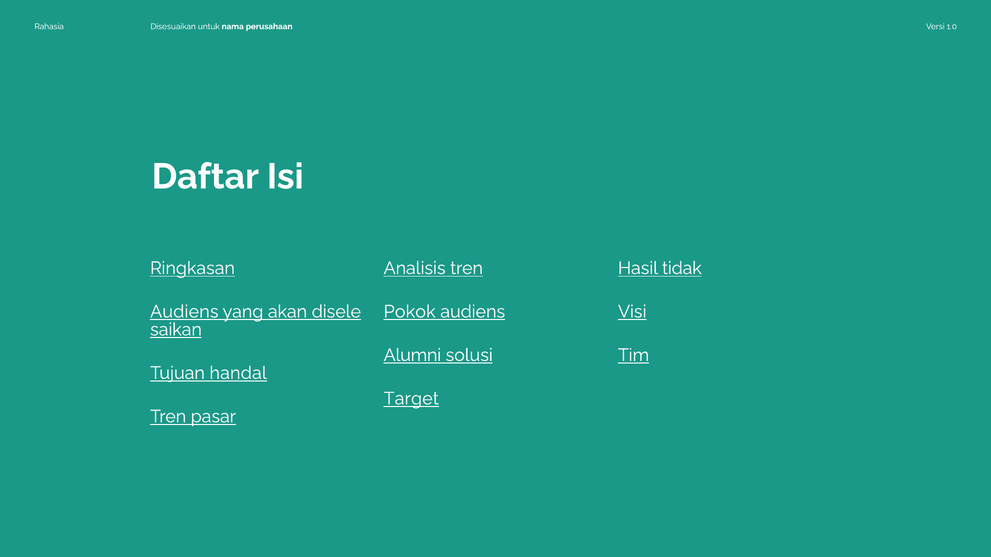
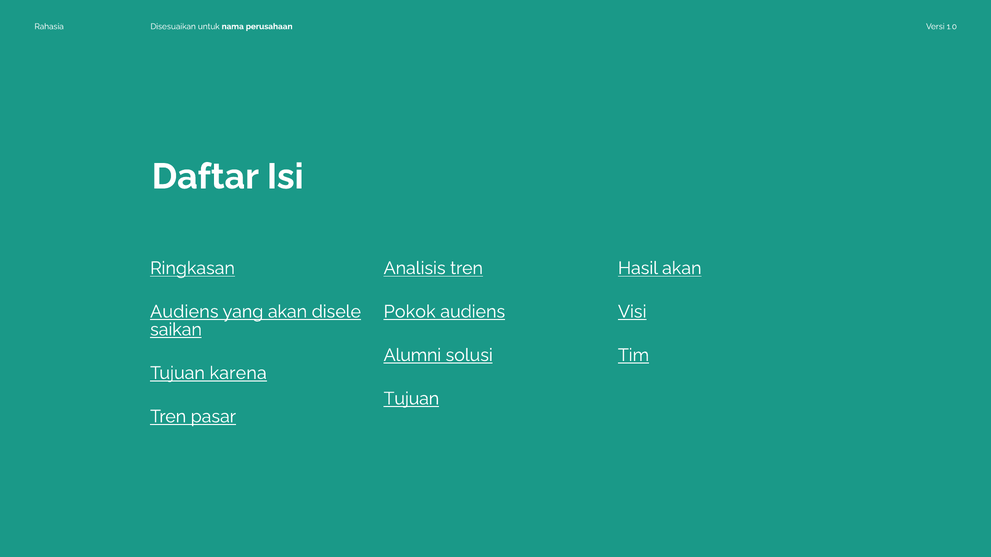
Hasil tidak: tidak -> akan
handal: handal -> karena
Target at (411, 399): Target -> Tujuan
